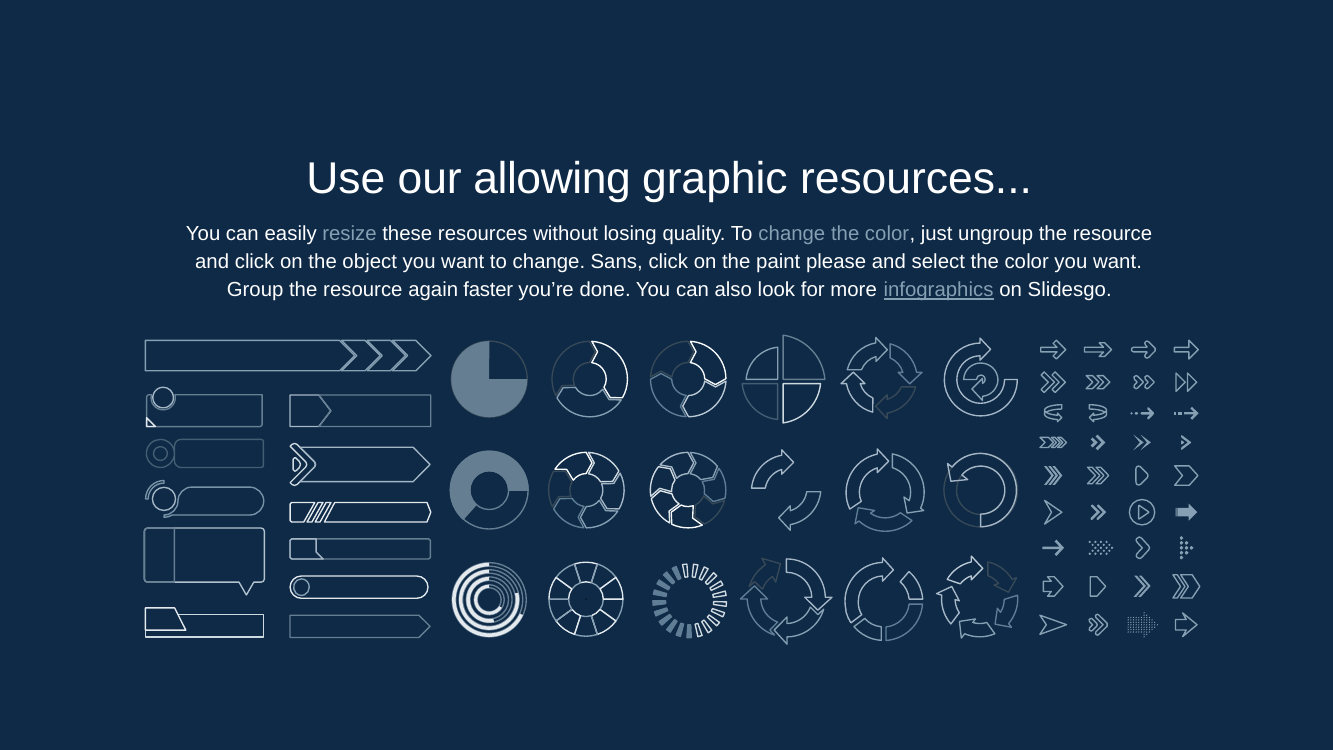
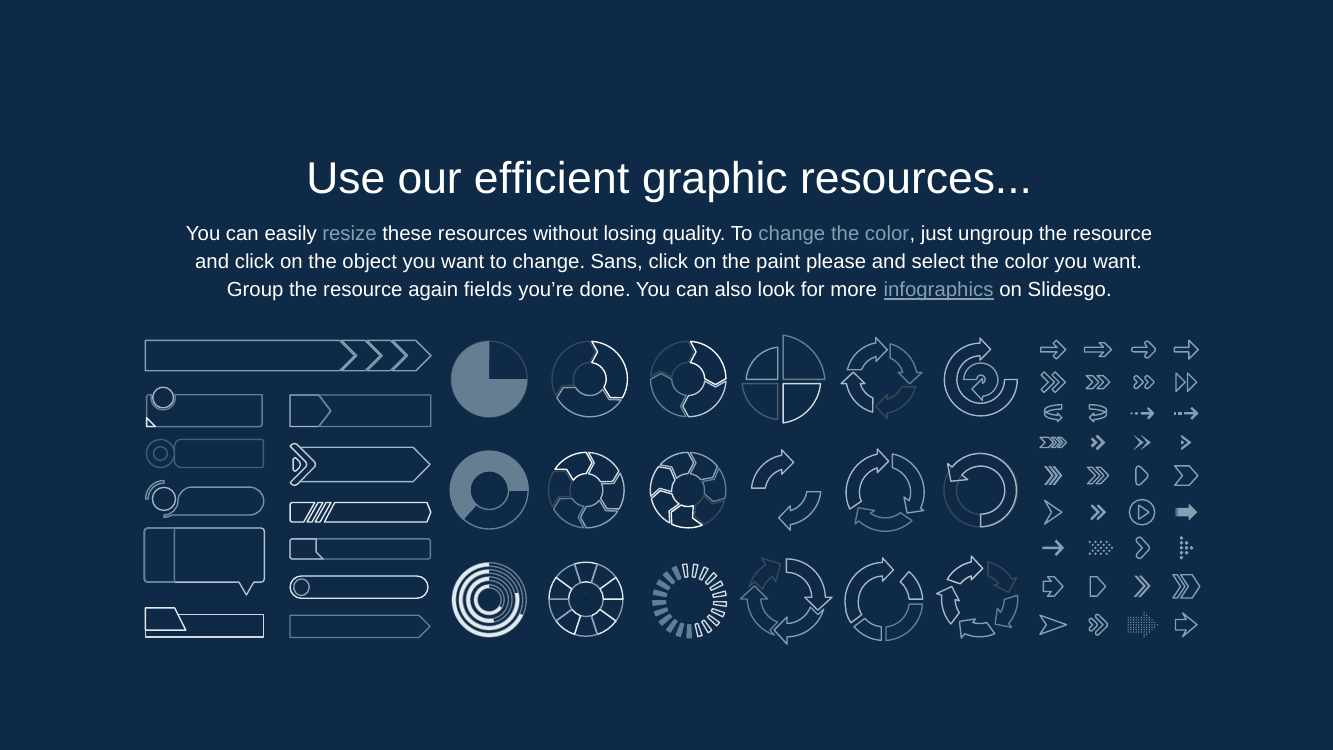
allowing: allowing -> efficient
faster: faster -> fields
